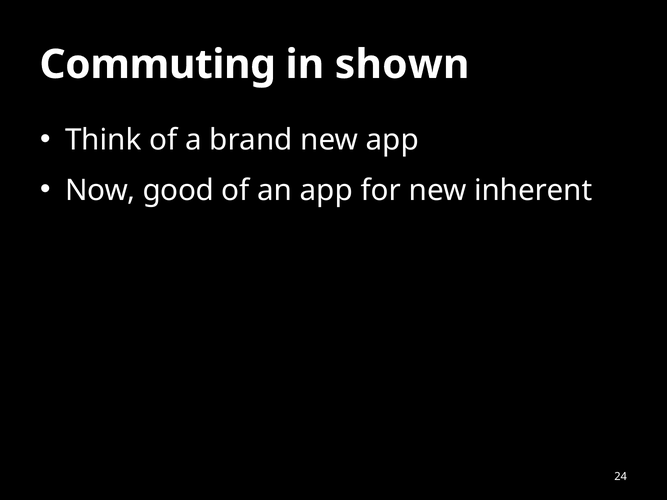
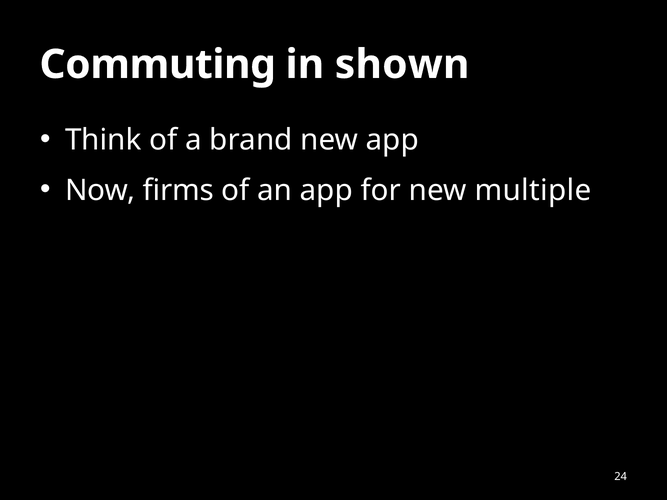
good: good -> firms
inherent: inherent -> multiple
